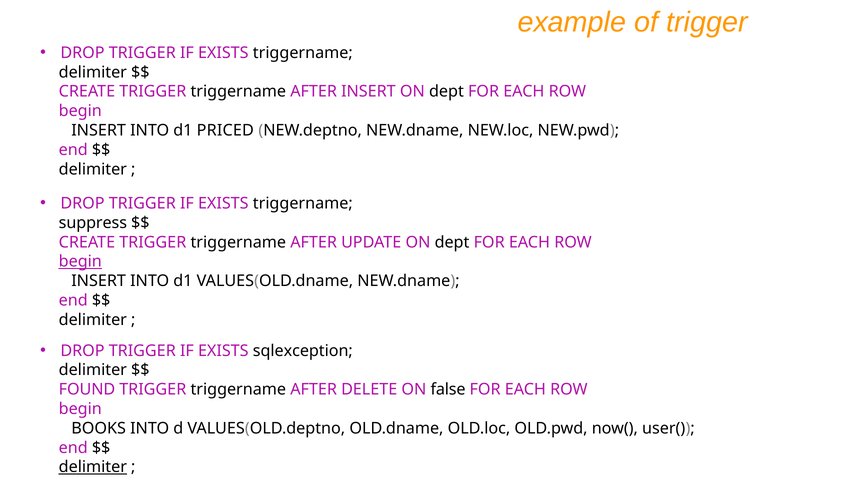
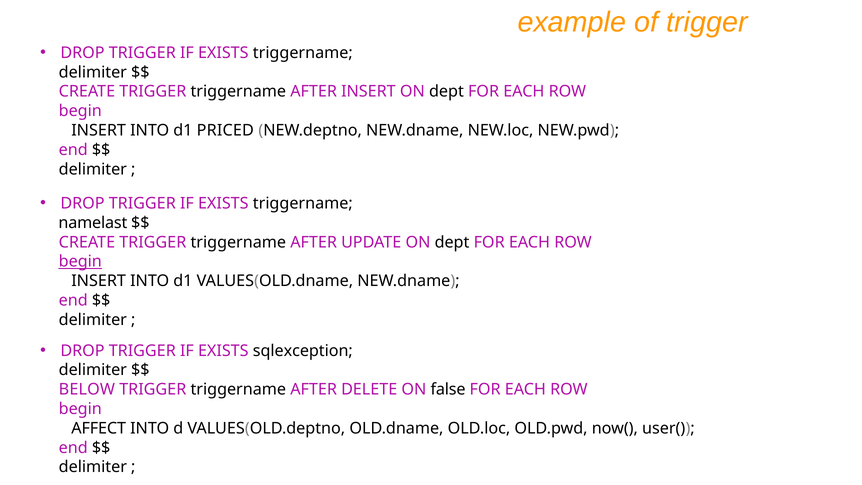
suppress: suppress -> namelast
FOUND: FOUND -> BELOW
BOOKS: BOOKS -> AFFECT
delimiter at (93, 467) underline: present -> none
